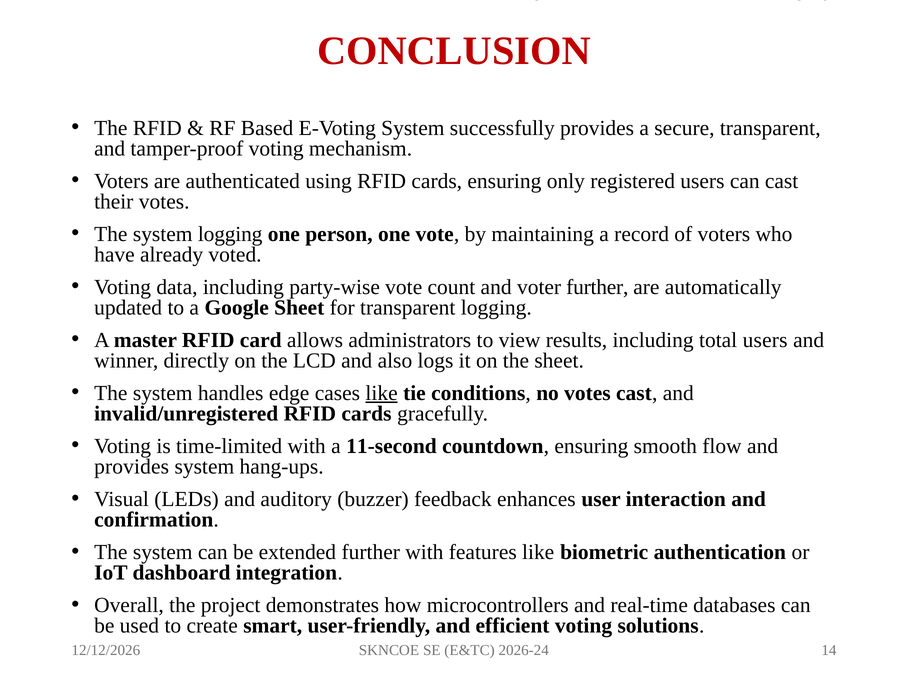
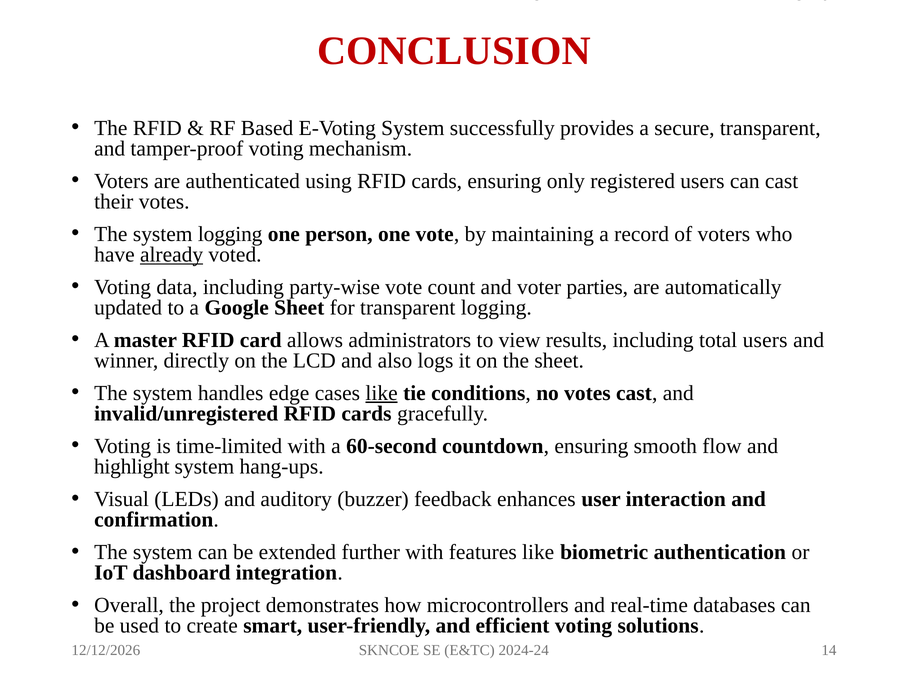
already underline: none -> present
voter further: further -> parties
11-second: 11-second -> 60-second
provides at (132, 467): provides -> highlight
2026-24: 2026-24 -> 2024-24
